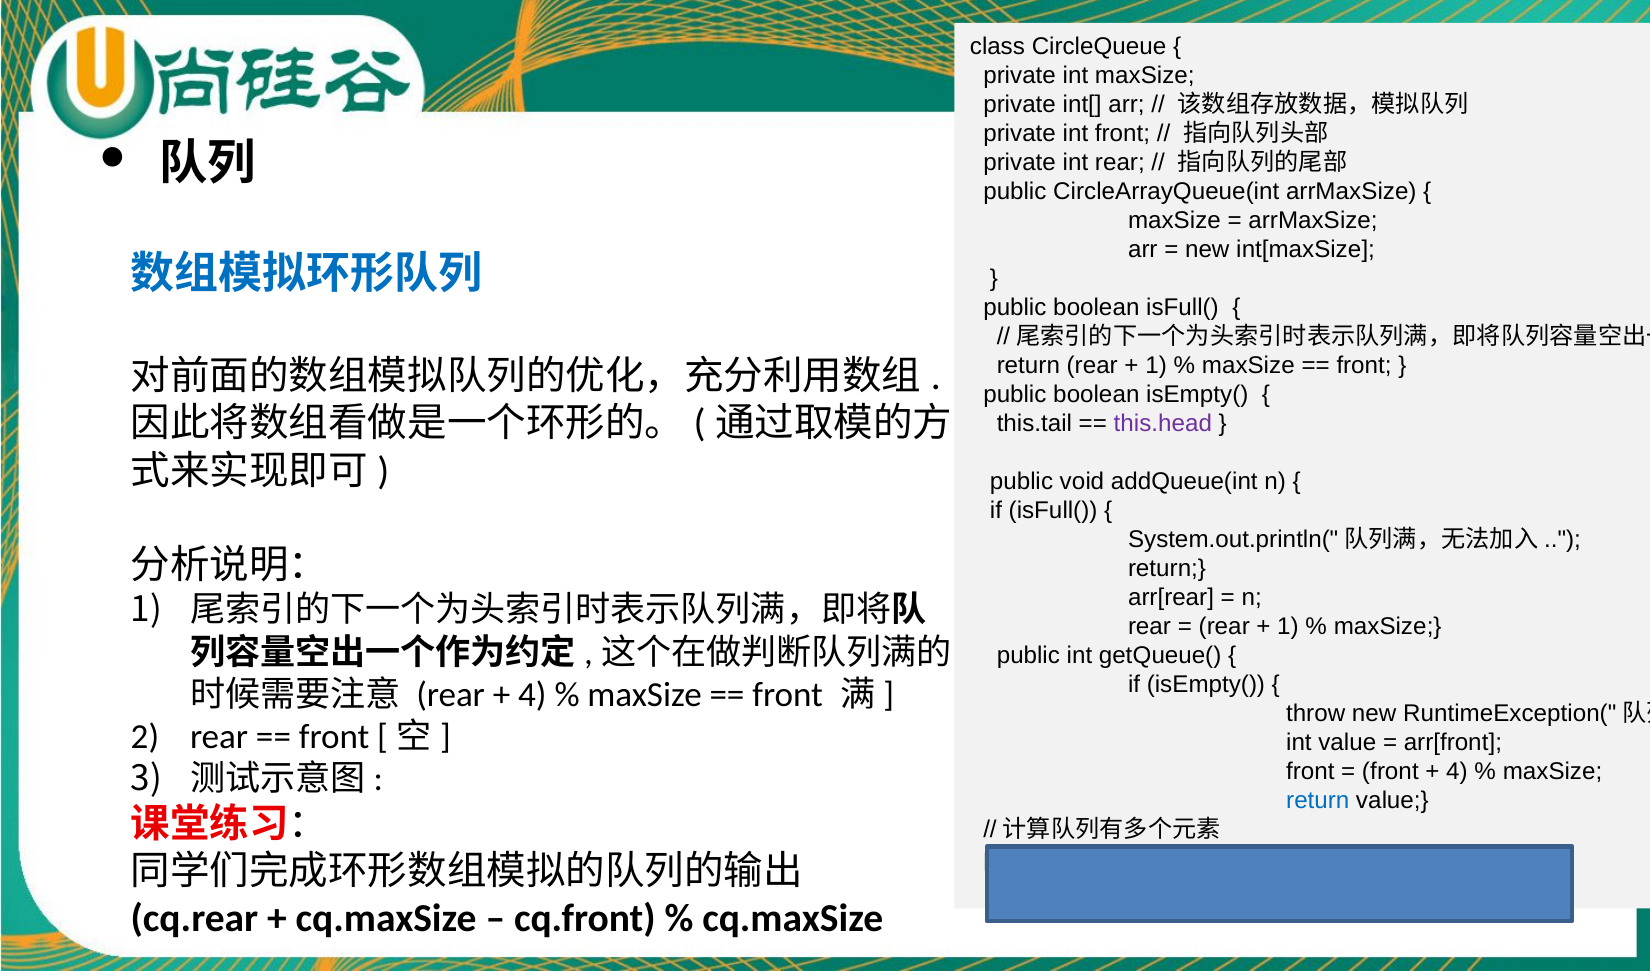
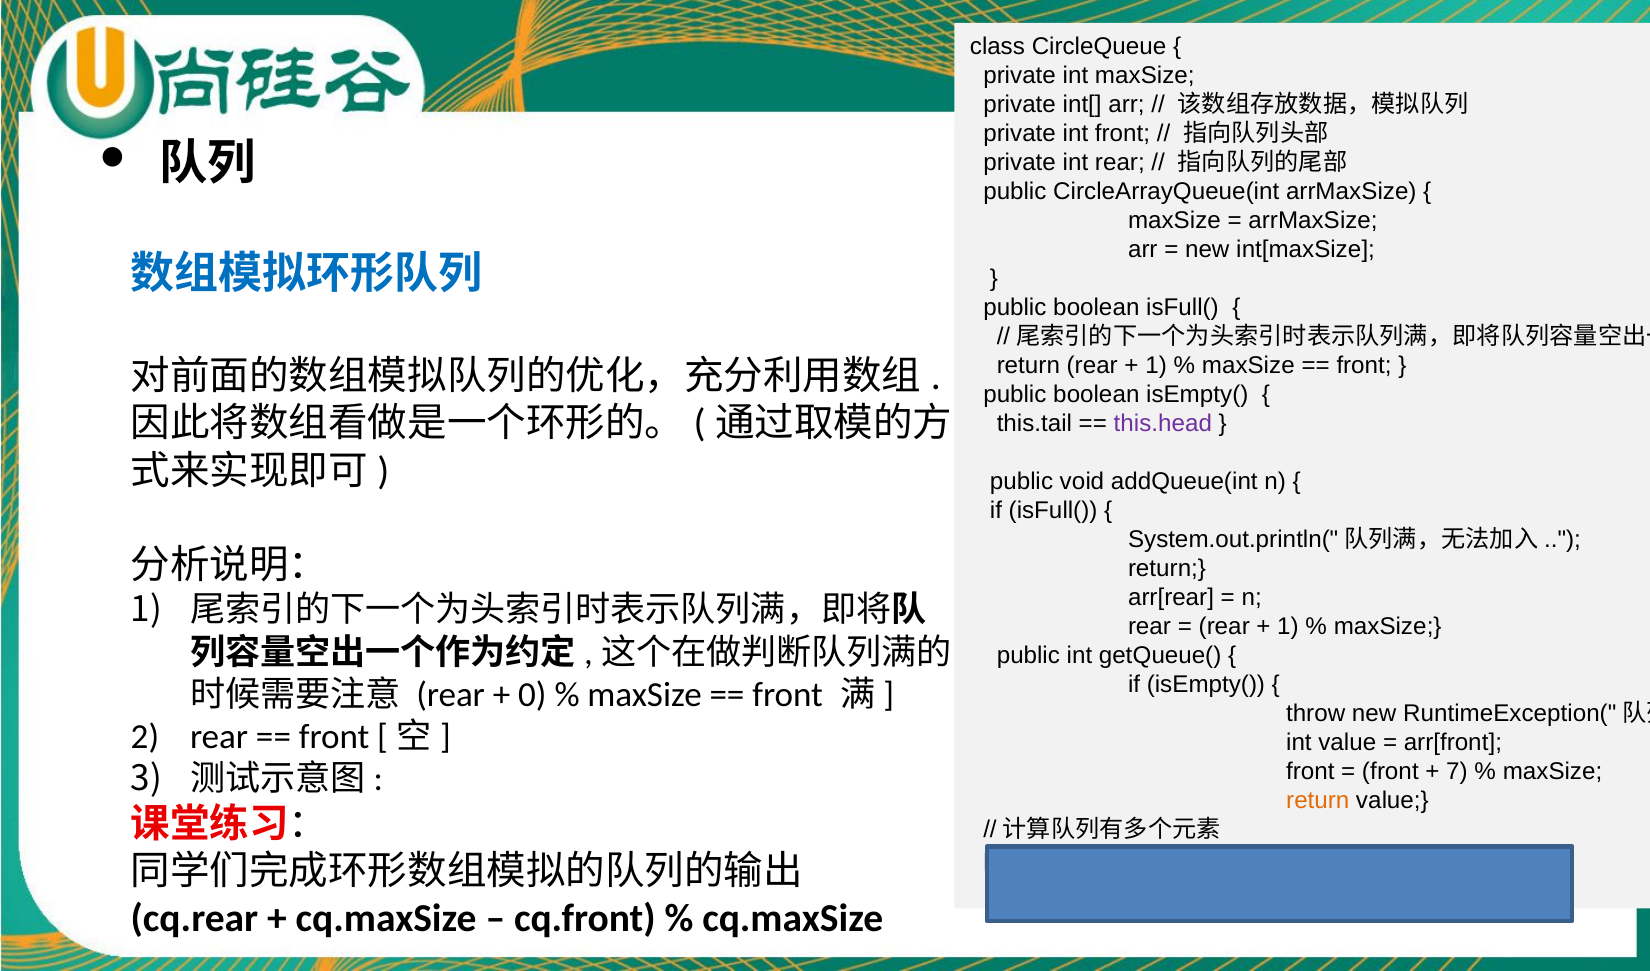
4 at (532, 695): 4 -> 0
4 at (1457, 772): 4 -> 7
return at (1318, 801) colour: blue -> orange
